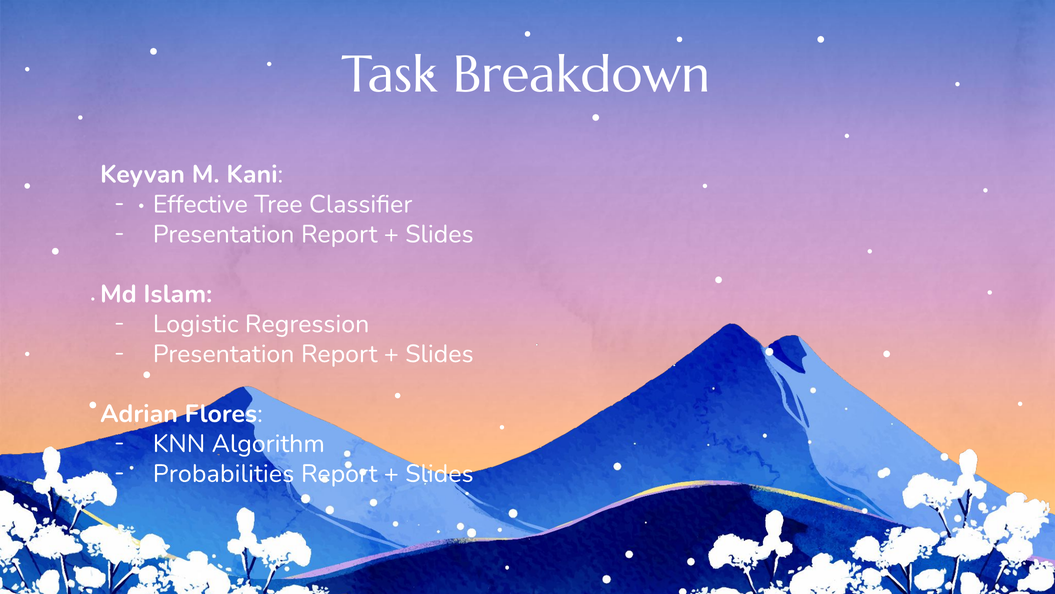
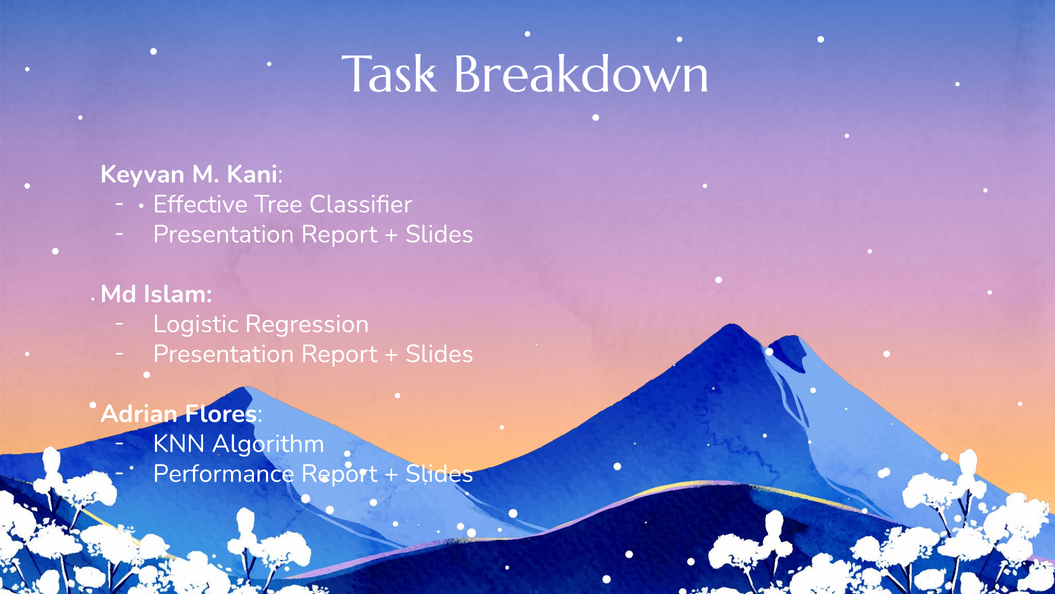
Probabilities: Probabilities -> Performance
